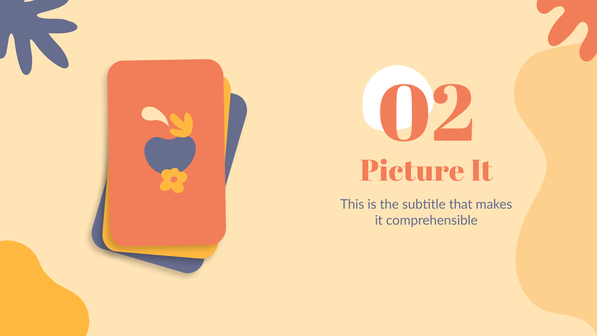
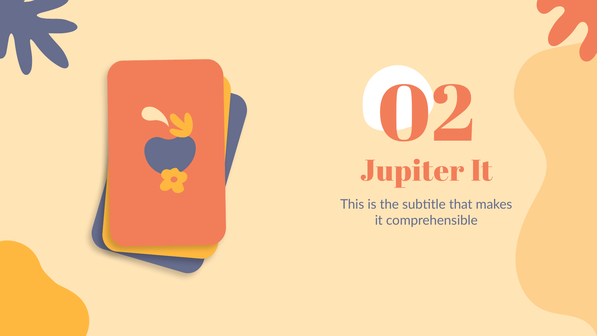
Picture: Picture -> Jupiter
